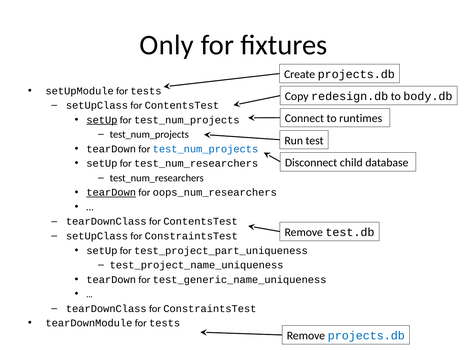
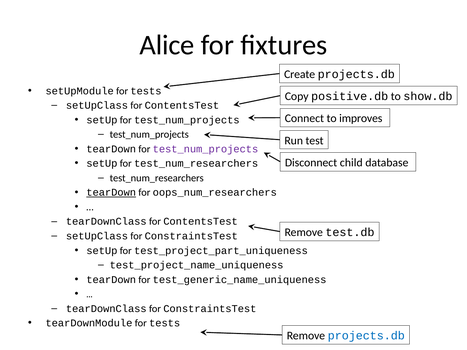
Only: Only -> Alice
redesign.db: redesign.db -> positive.db
body.db: body.db -> show.db
runtimes: runtimes -> improves
setUp at (102, 120) underline: present -> none
test_num_projects at (205, 149) colour: blue -> purple
